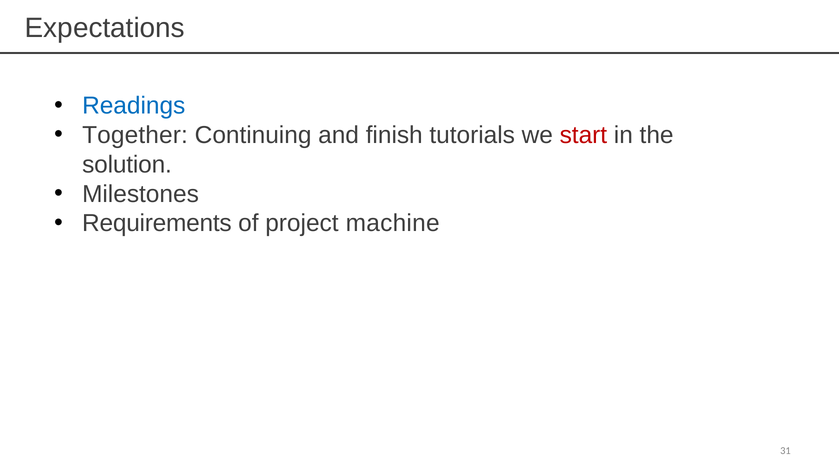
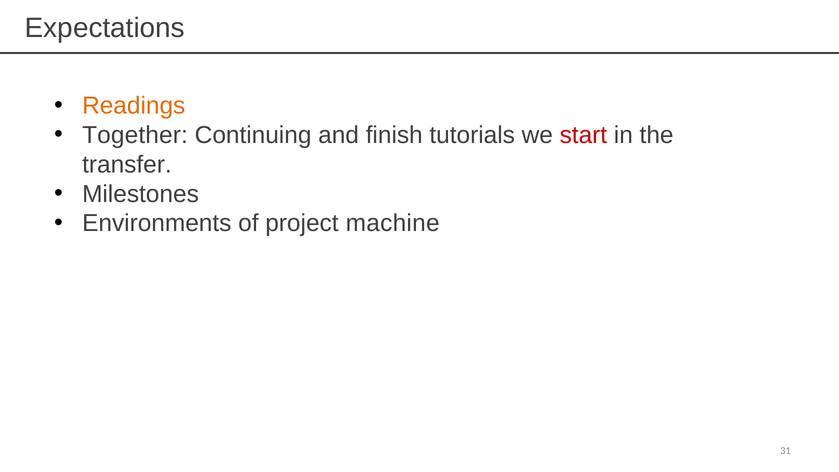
Readings colour: blue -> orange
solution: solution -> transfer
Requirements: Requirements -> Environments
